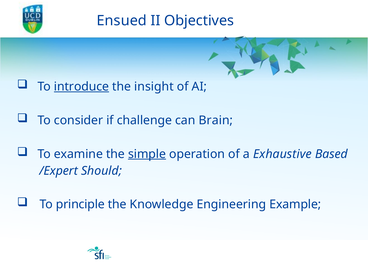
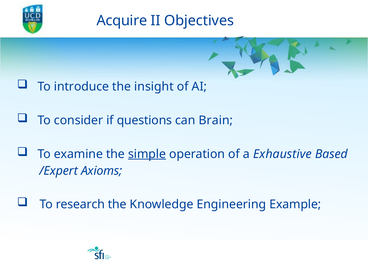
Ensued: Ensued -> Acquire
introduce underline: present -> none
challenge: challenge -> questions
Should: Should -> Axioms
principle: principle -> research
